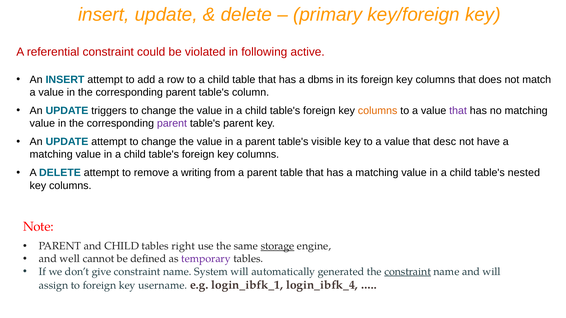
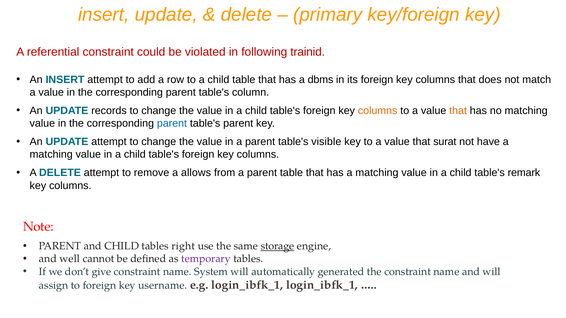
active: active -> trainid
triggers: triggers -> records
that at (458, 111) colour: purple -> orange
parent at (172, 124) colour: purple -> blue
desc: desc -> surat
writing: writing -> allows
nested: nested -> remark
constraint at (408, 272) underline: present -> none
login_ibfk_1 login_ibfk_4: login_ibfk_4 -> login_ibfk_1
